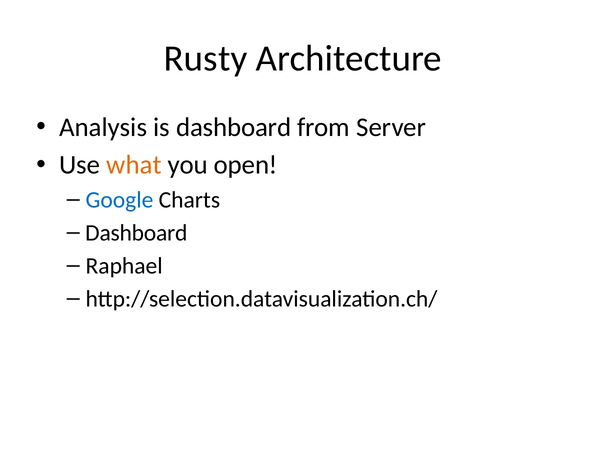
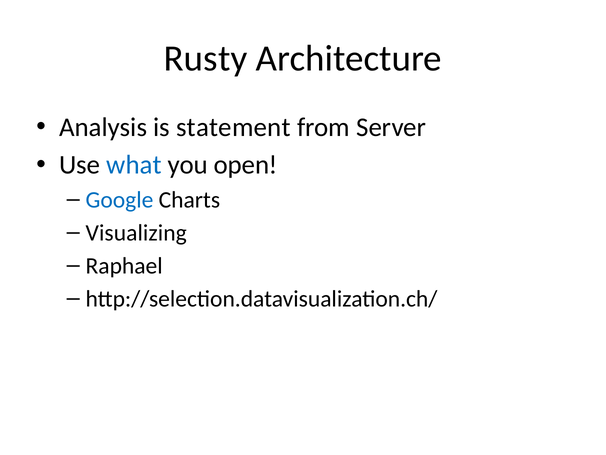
is dashboard: dashboard -> statement
what colour: orange -> blue
Dashboard at (136, 233): Dashboard -> Visualizing
